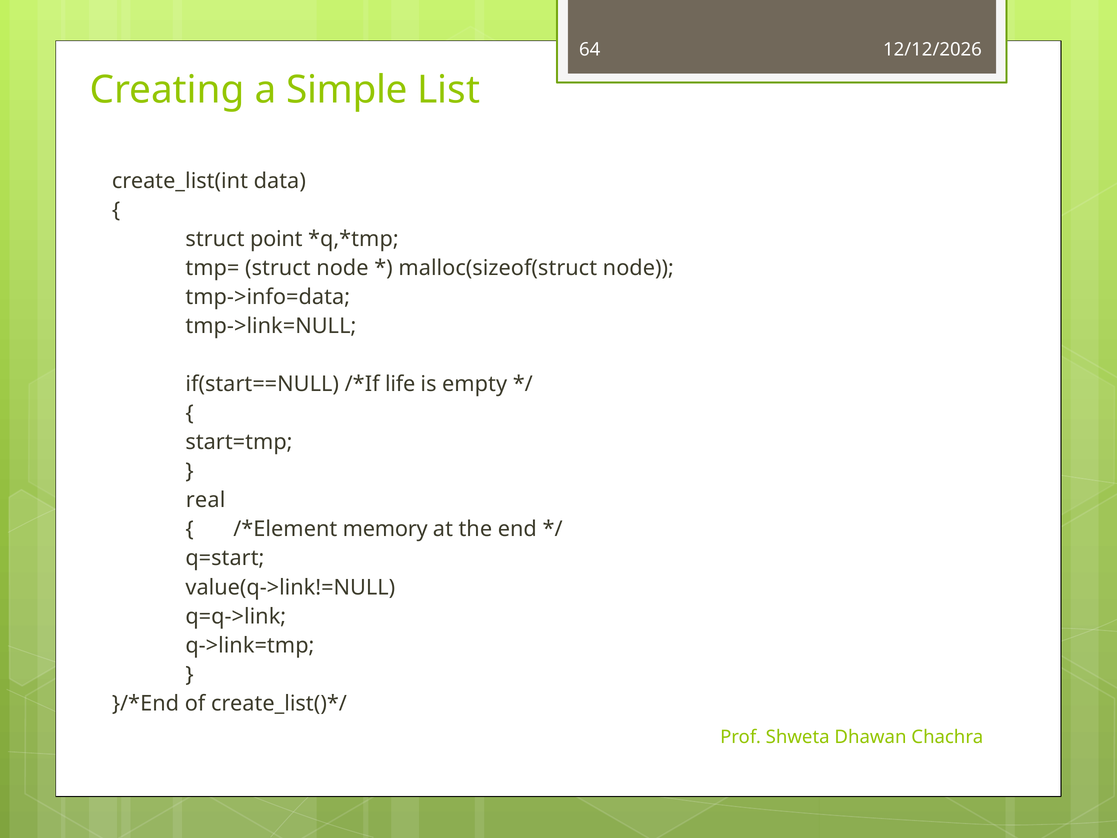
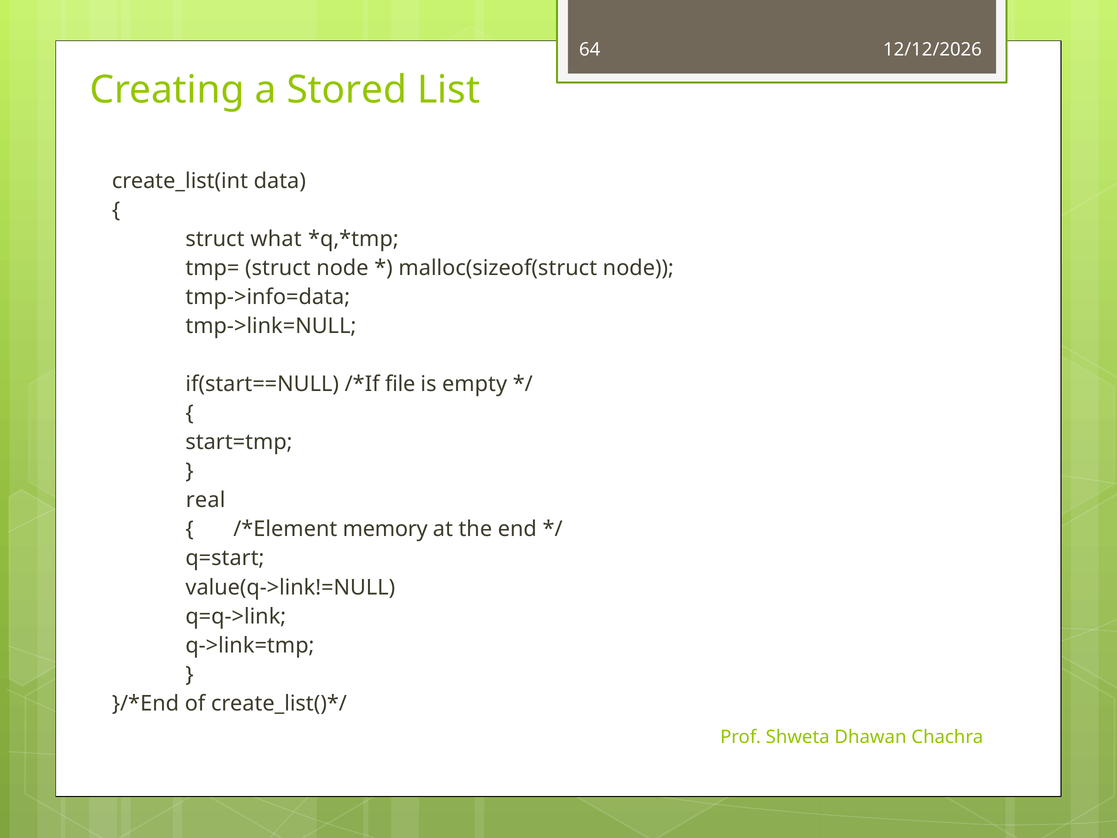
Simple: Simple -> Stored
point: point -> what
life: life -> file
